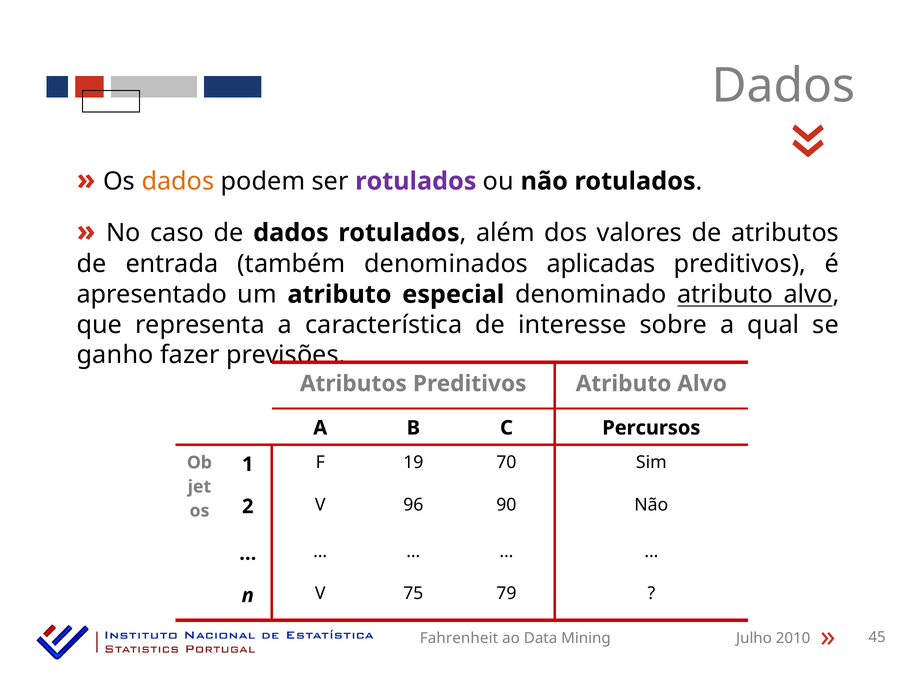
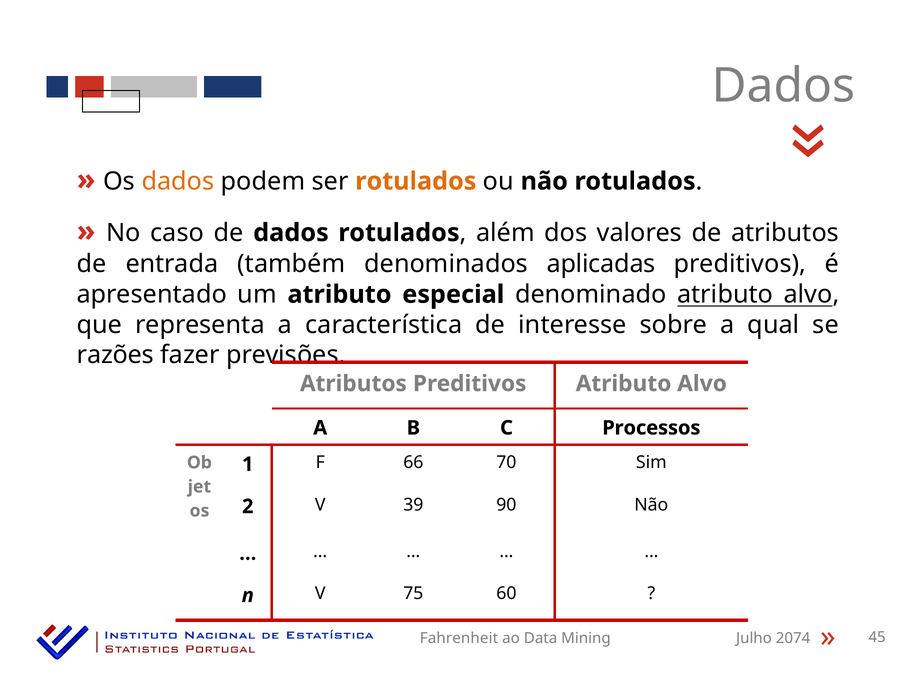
rotulados at (416, 181) colour: purple -> orange
ganho: ganho -> razões
Percursos: Percursos -> Processos
19: 19 -> 66
96: 96 -> 39
79: 79 -> 60
2010: 2010 -> 2074
